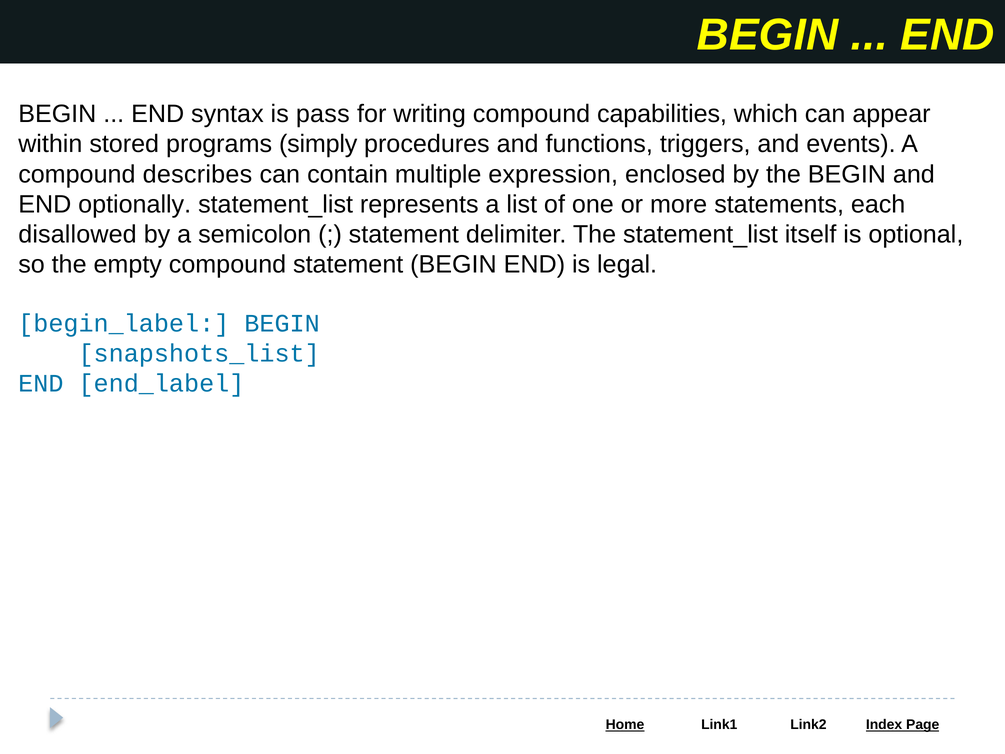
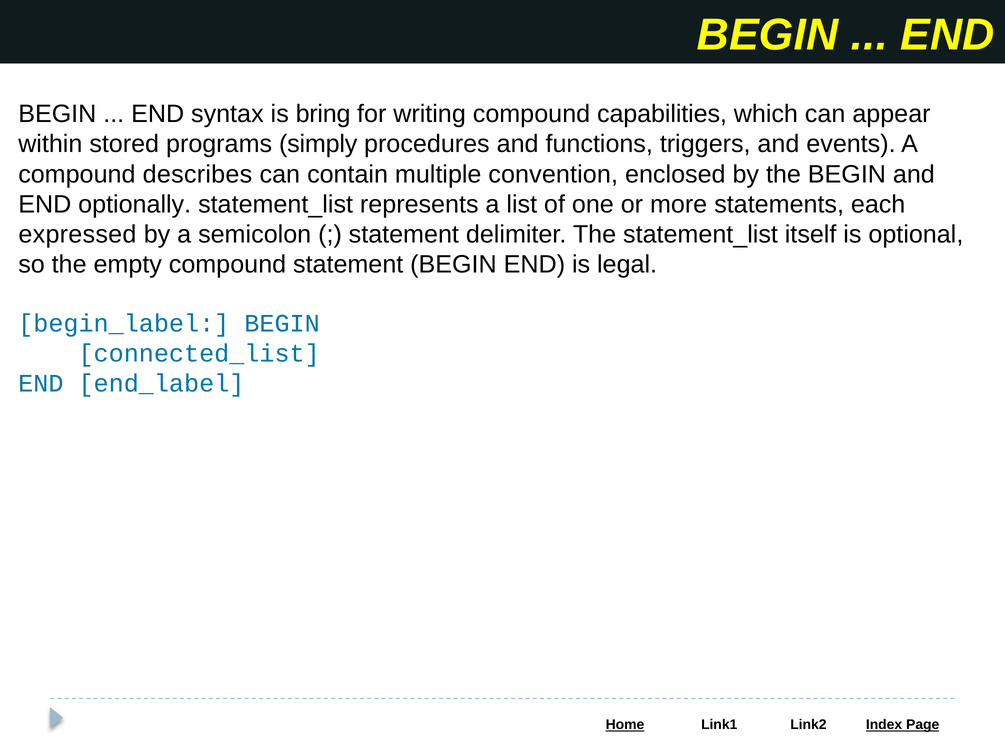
pass: pass -> bring
expression: expression -> convention
disallowed: disallowed -> expressed
snapshots_list: snapshots_list -> connected_list
